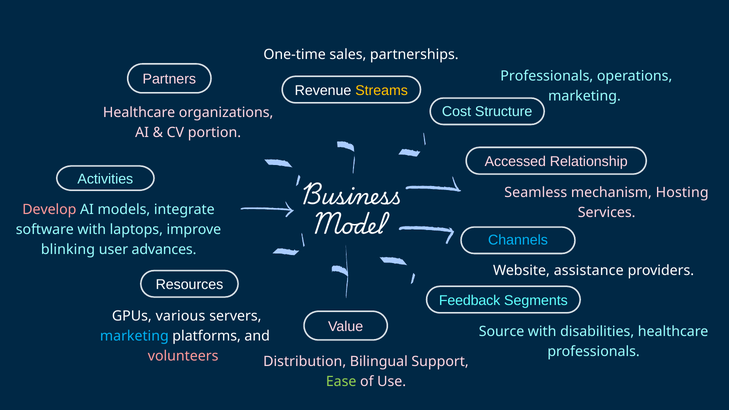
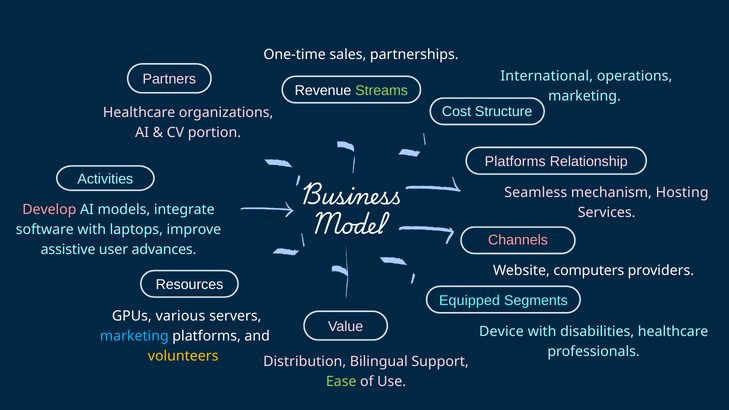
Professionals at (547, 76): Professionals -> International
Streams colour: yellow -> light green
Accessed at (515, 162): Accessed -> Platforms
Channels colour: light blue -> pink
blinking: blinking -> assistive
assistance: assistance -> computers
Feedback: Feedback -> Equipped
Source: Source -> Device
volunteers colour: pink -> yellow
